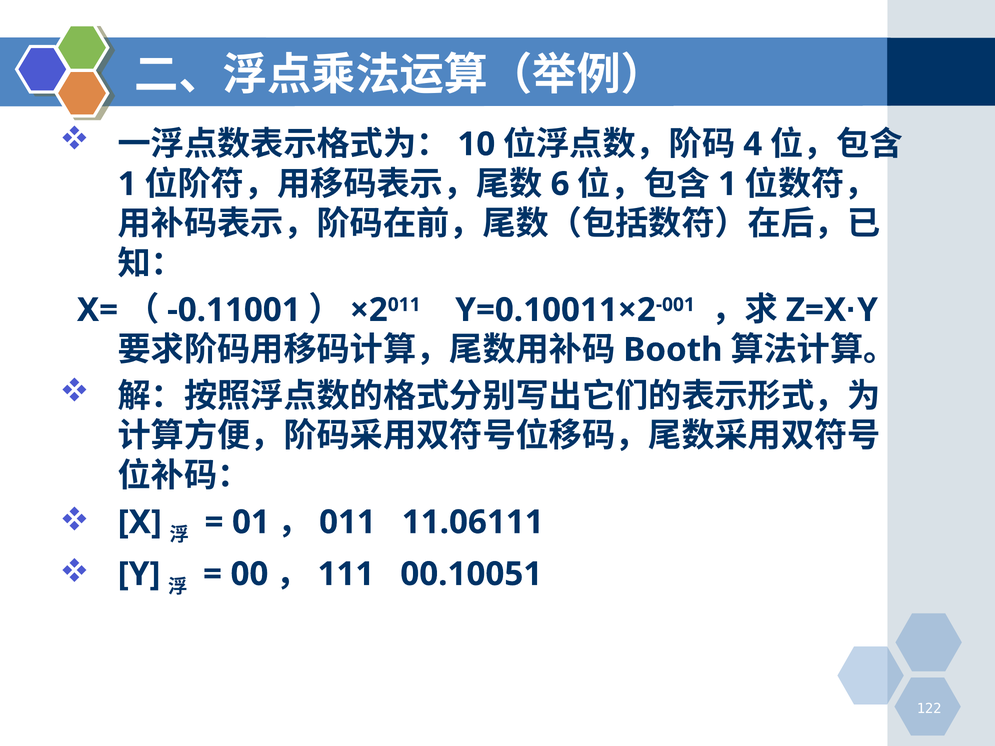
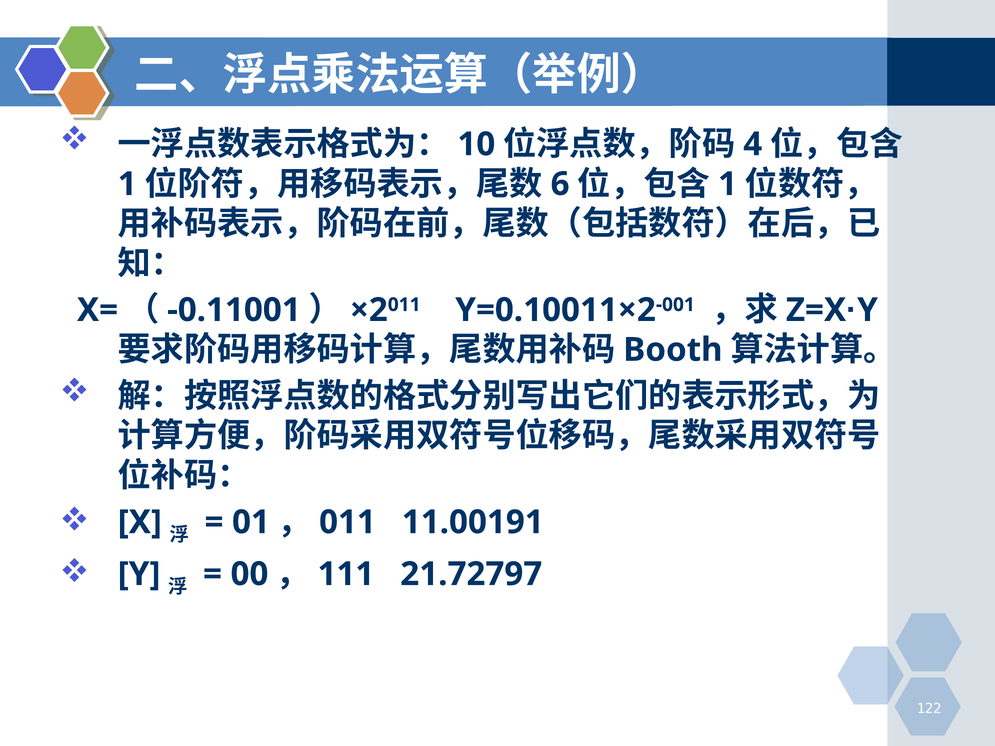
11.06111: 11.06111 -> 11.00191
00.10051: 00.10051 -> 21.72797
